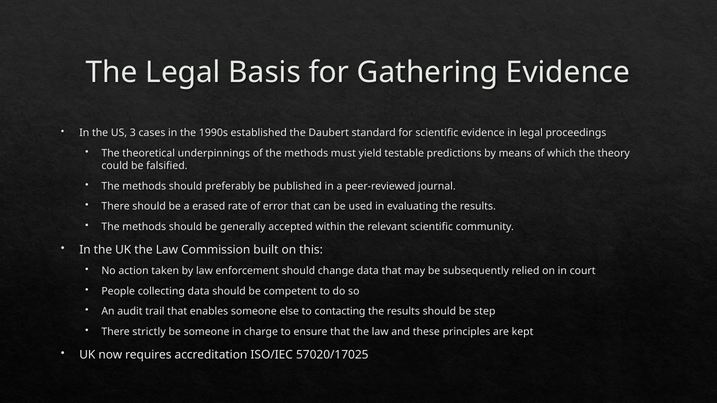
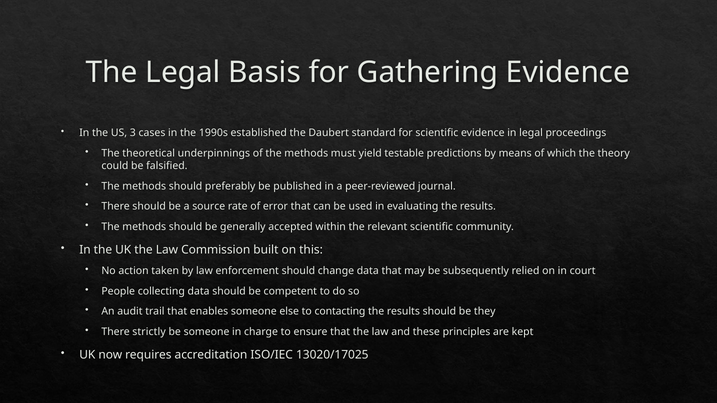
erased: erased -> source
step: step -> they
57020/17025: 57020/17025 -> 13020/17025
